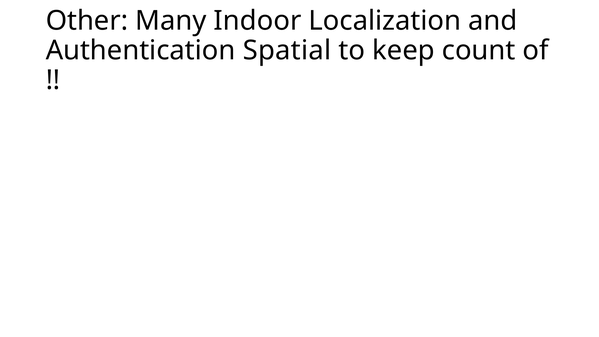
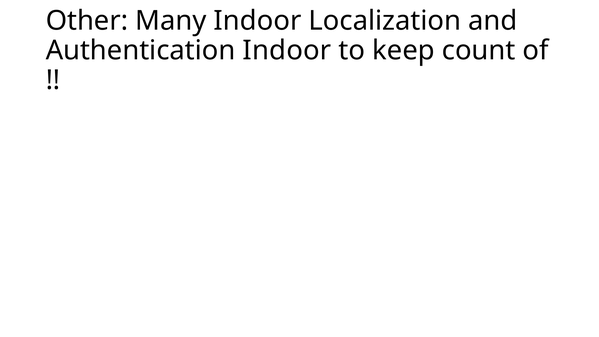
Authentication Spatial: Spatial -> Indoor
